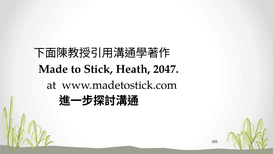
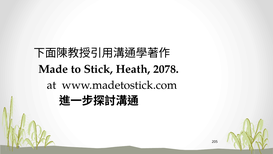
2047: 2047 -> 2078
